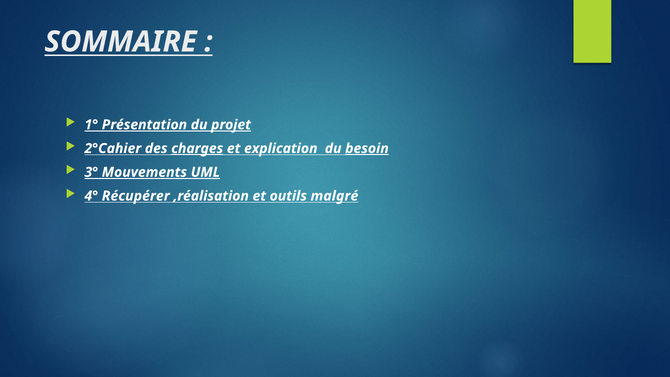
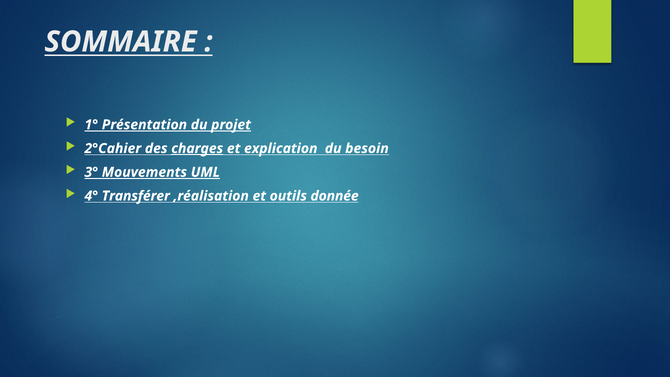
besoin underline: present -> none
Récupérer: Récupérer -> Transférer
malgré: malgré -> donnée
